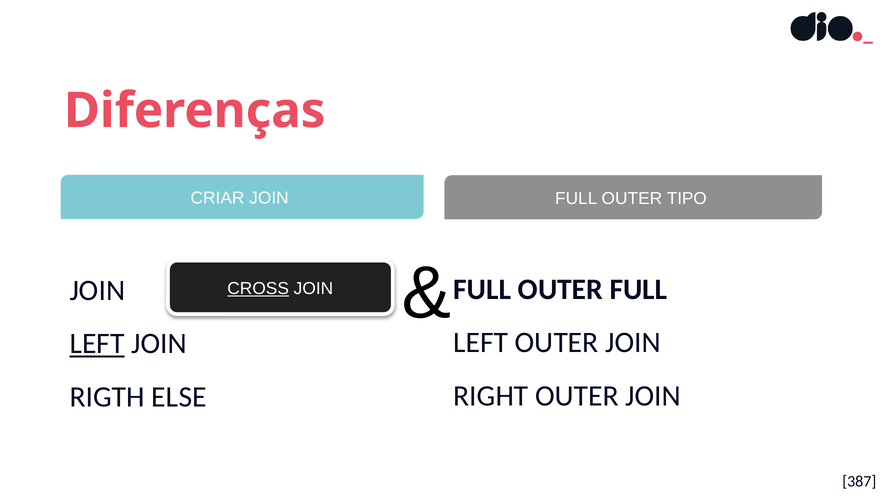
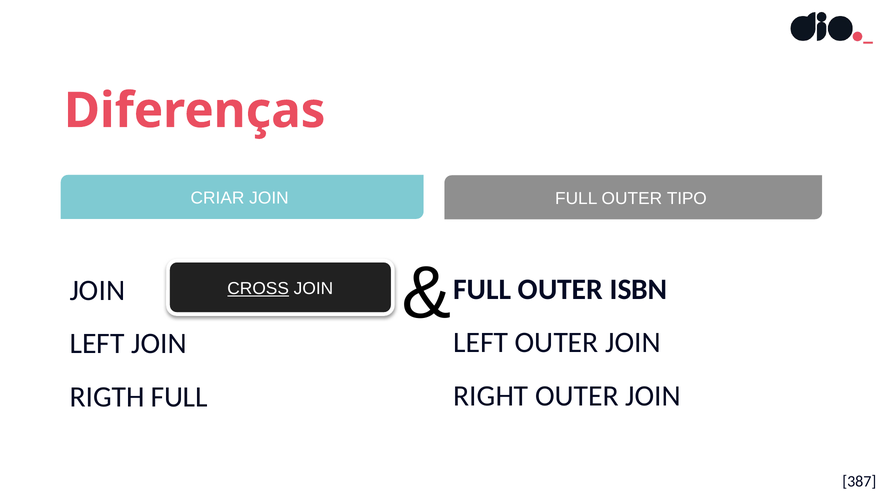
OUTER FULL: FULL -> ISBN
LEFT at (97, 344) underline: present -> none
RIGTH ELSE: ELSE -> FULL
